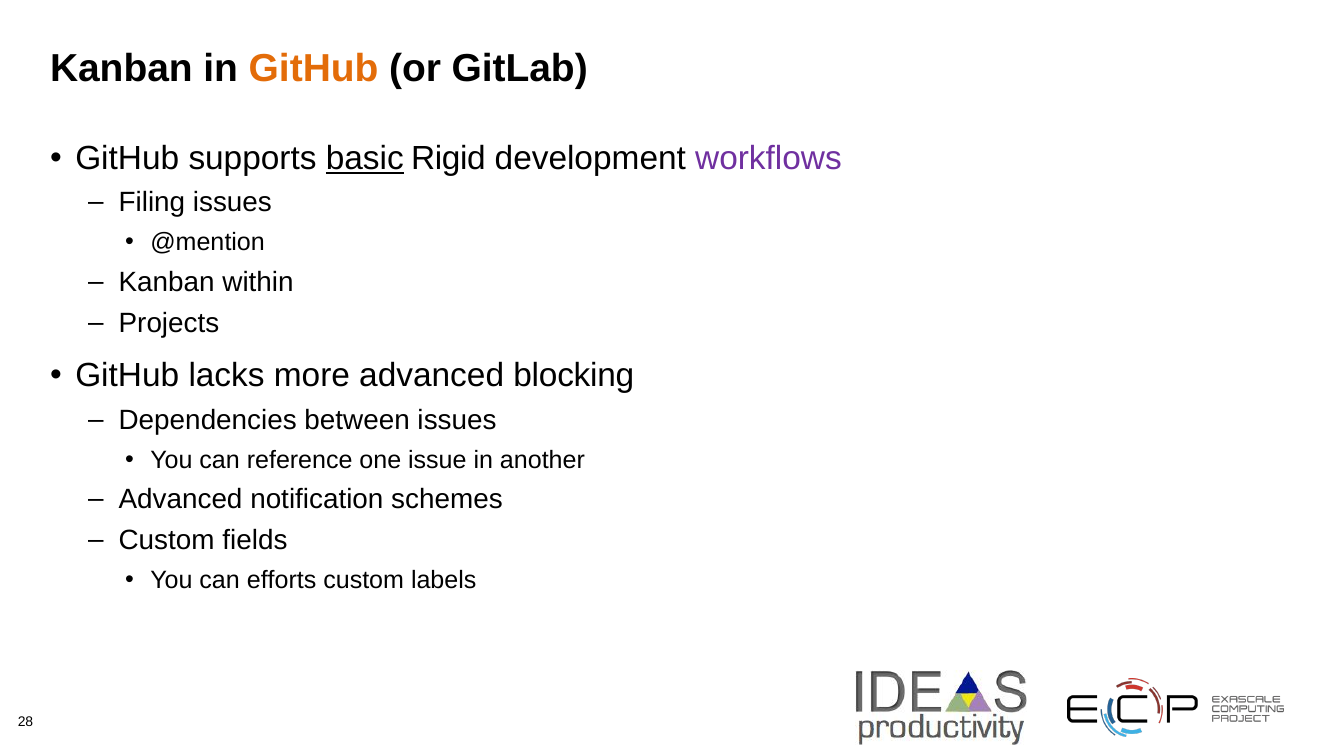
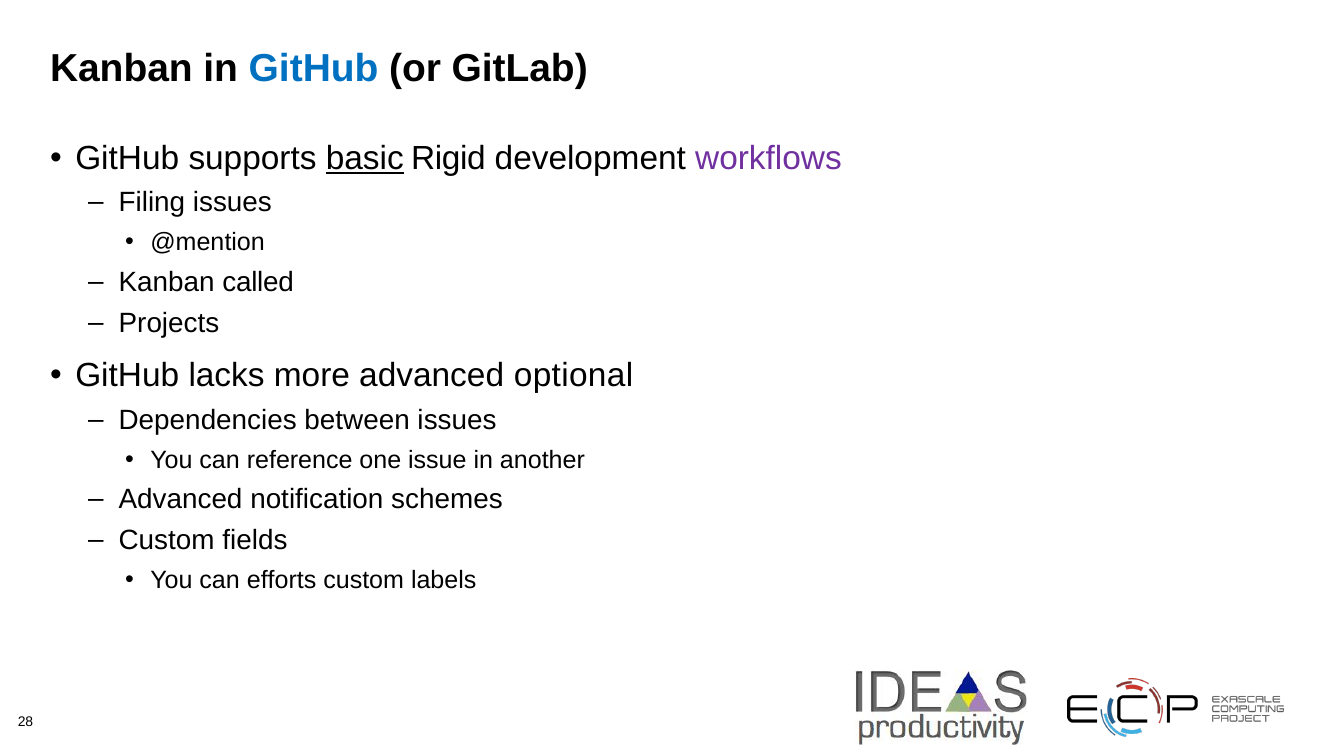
GitHub at (314, 69) colour: orange -> blue
within: within -> called
blocking: blocking -> optional
